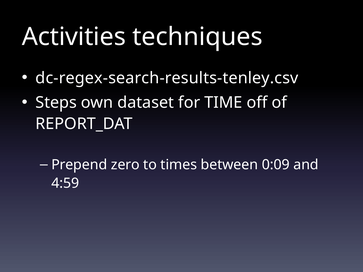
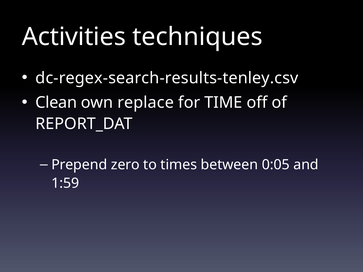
Steps: Steps -> Clean
dataset: dataset -> replace
0:09: 0:09 -> 0:05
4:59: 4:59 -> 1:59
